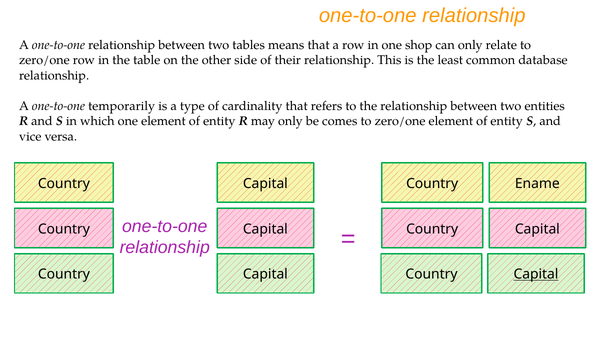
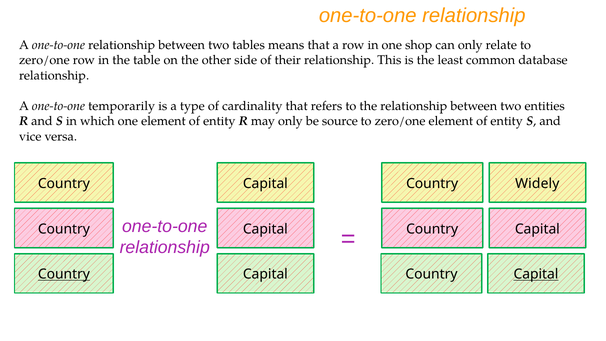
comes: comes -> source
Ename: Ename -> Widely
Country at (64, 274) underline: none -> present
